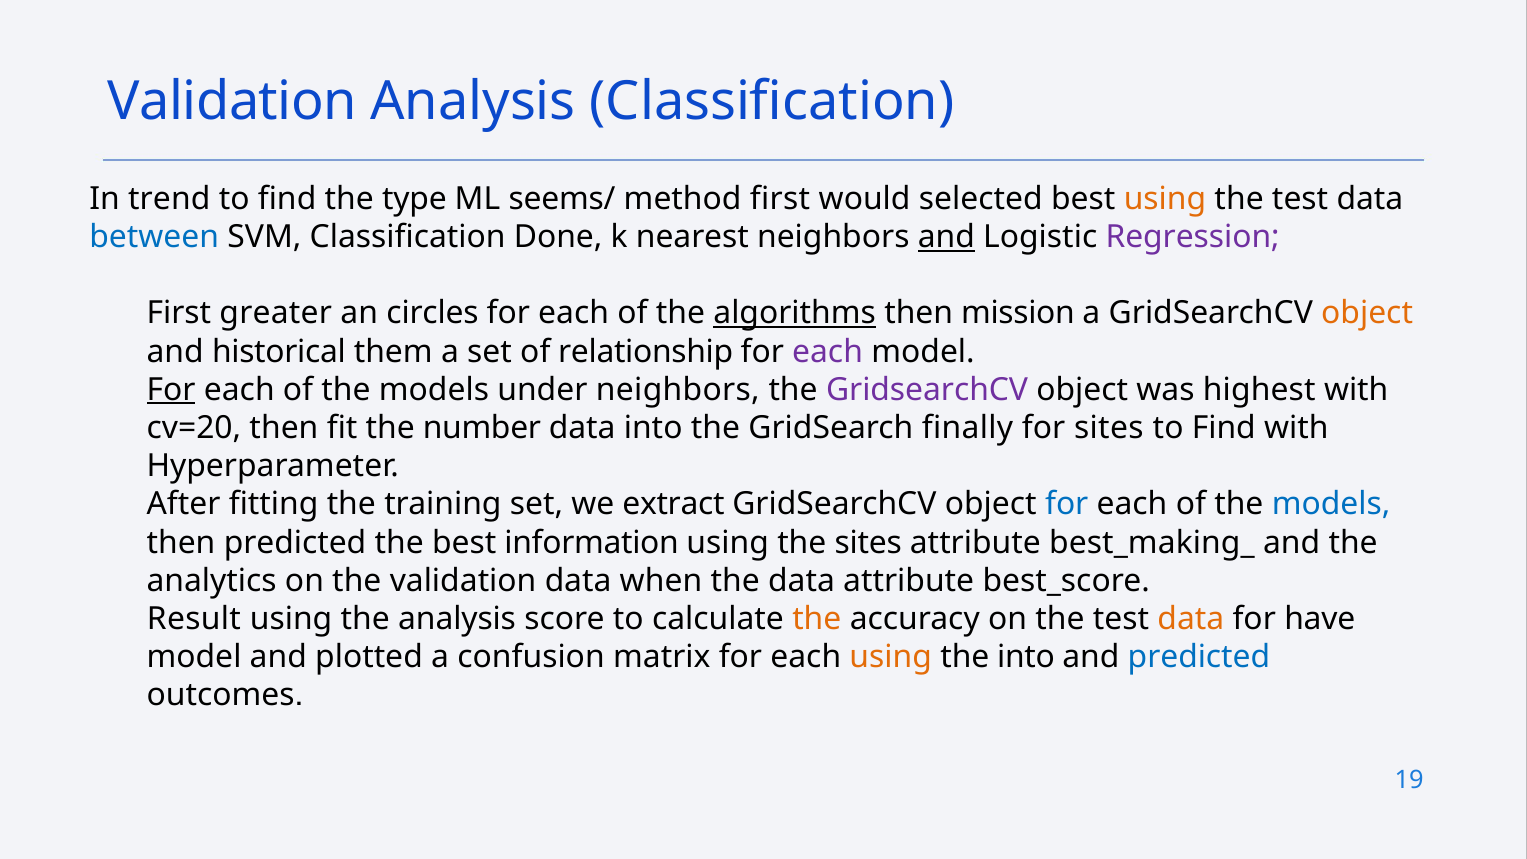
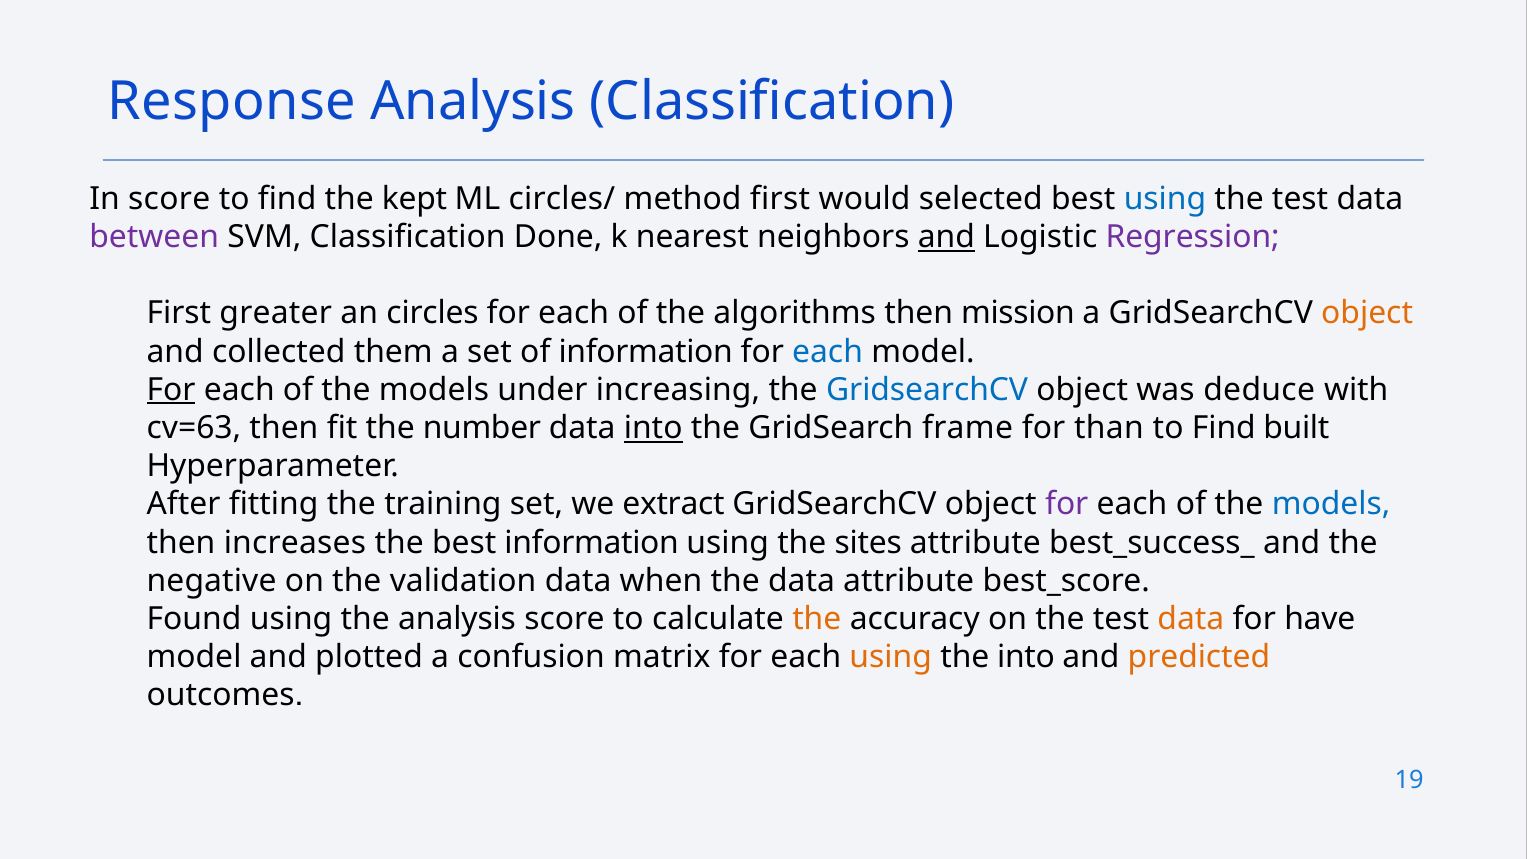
Validation at (232, 102): Validation -> Response
In trend: trend -> score
type: type -> kept
seems/: seems/ -> circles/
using at (1165, 199) colour: orange -> blue
between colour: blue -> purple
algorithms underline: present -> none
historical: historical -> collected
of relationship: relationship -> information
each at (828, 352) colour: purple -> blue
under neighbors: neighbors -> increasing
GridsearchCV at (927, 390) colour: purple -> blue
highest: highest -> deduce
cv=20: cv=20 -> cv=63
into at (653, 428) underline: none -> present
finally: finally -> frame
for sites: sites -> than
Find with: with -> built
for at (1067, 504) colour: blue -> purple
then predicted: predicted -> increases
best_making_: best_making_ -> best_success_
analytics: analytics -> negative
Result: Result -> Found
predicted at (1199, 657) colour: blue -> orange
